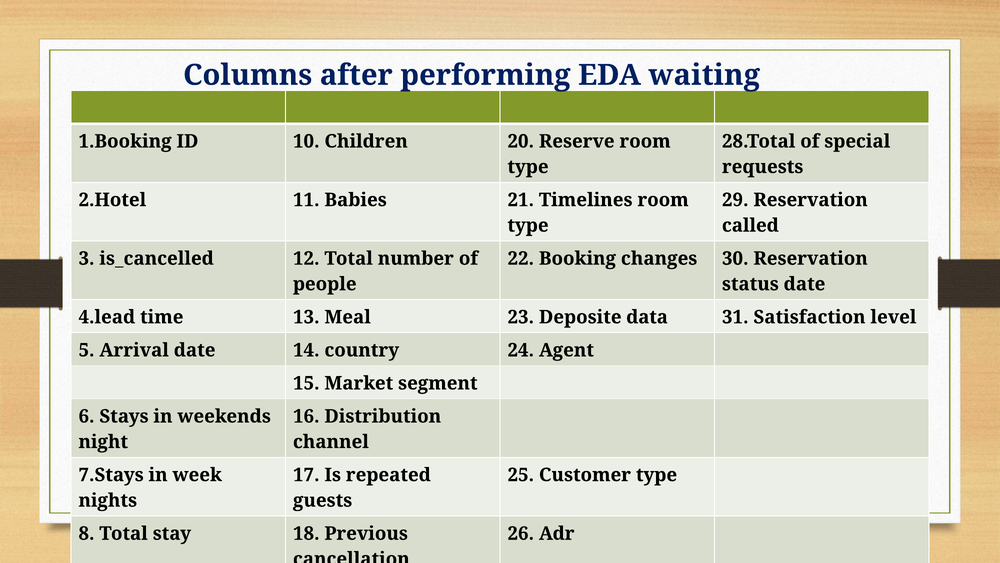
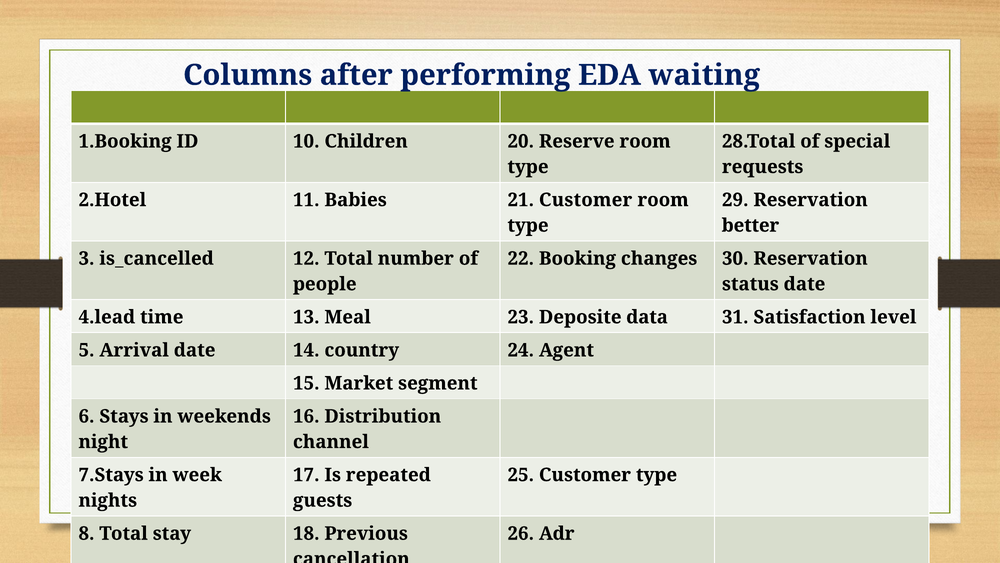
21 Timelines: Timelines -> Customer
called: called -> better
